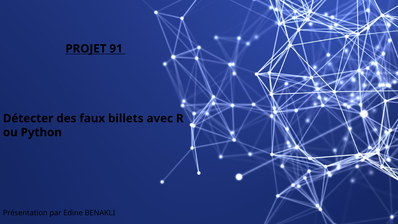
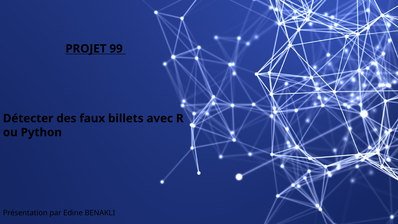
91: 91 -> 99
